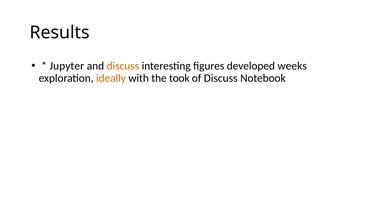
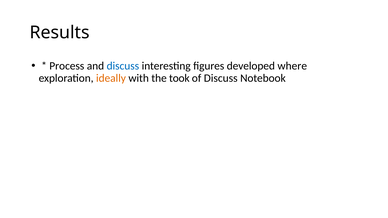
Jupyter: Jupyter -> Process
discuss at (123, 66) colour: orange -> blue
weeks: weeks -> where
